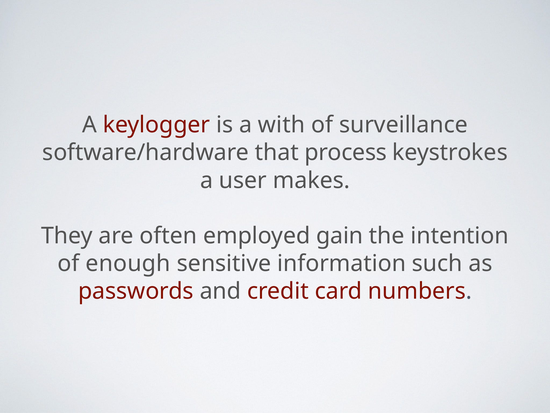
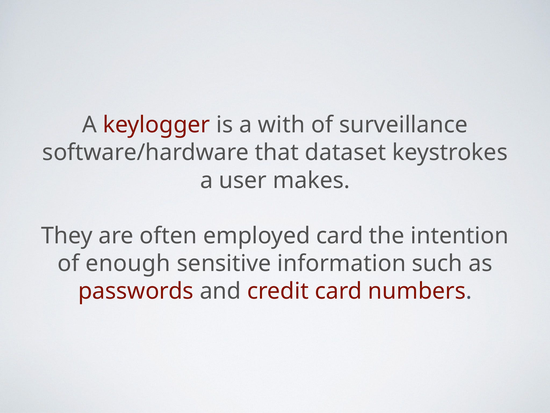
process: process -> dataset
employed gain: gain -> card
